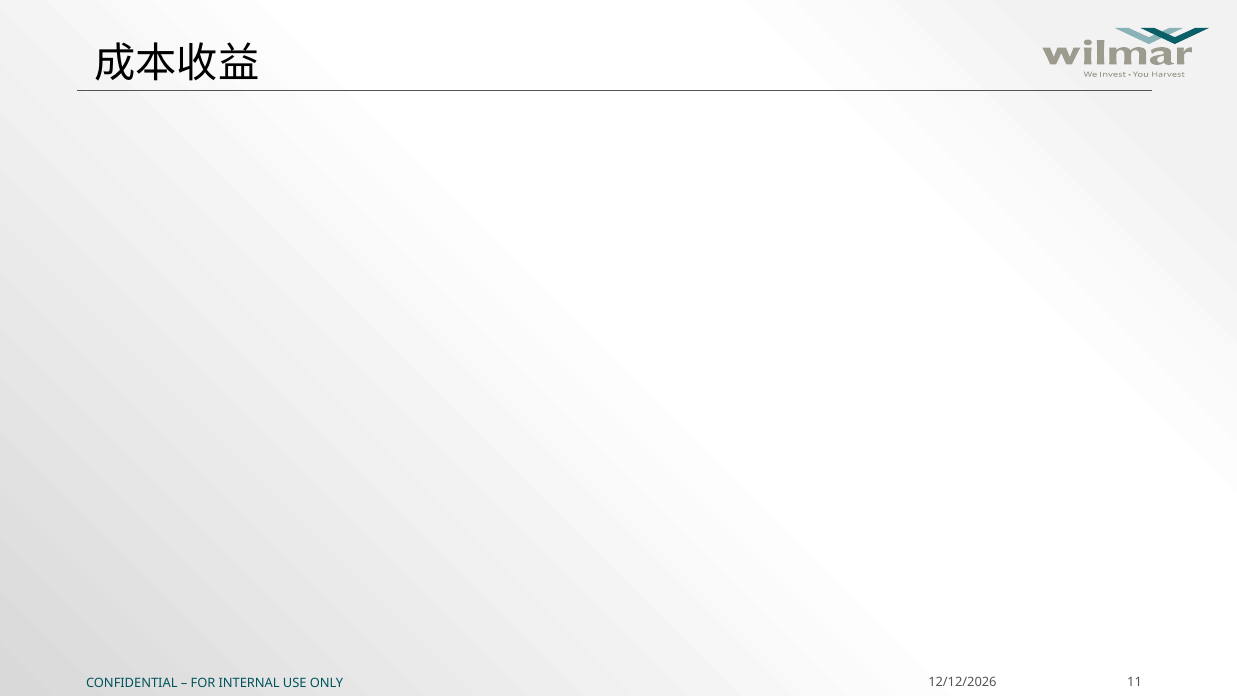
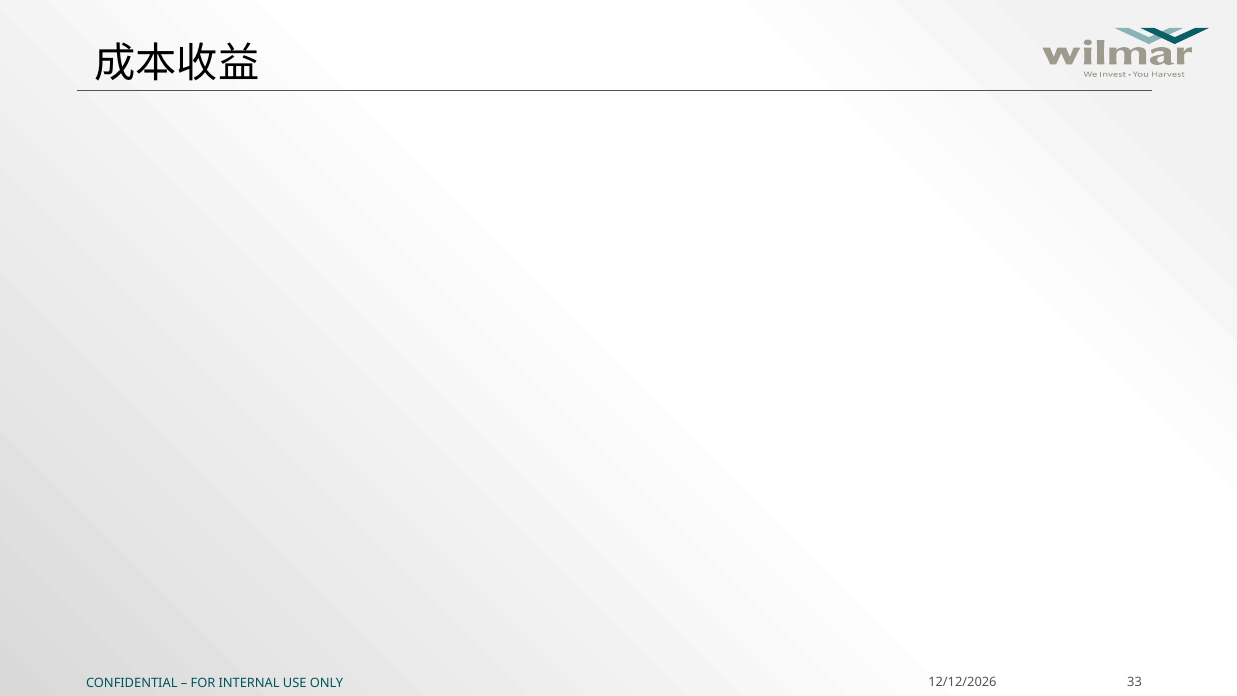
11: 11 -> 33
